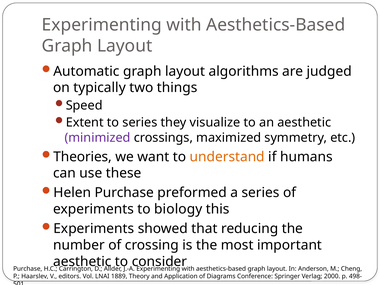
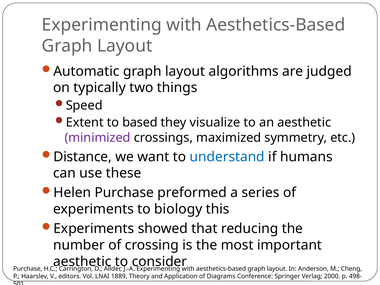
to series: series -> based
Theories: Theories -> Distance
understand colour: orange -> blue
